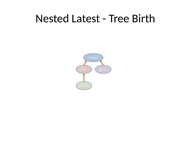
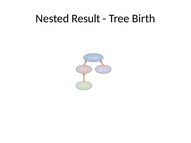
Latest: Latest -> Result
